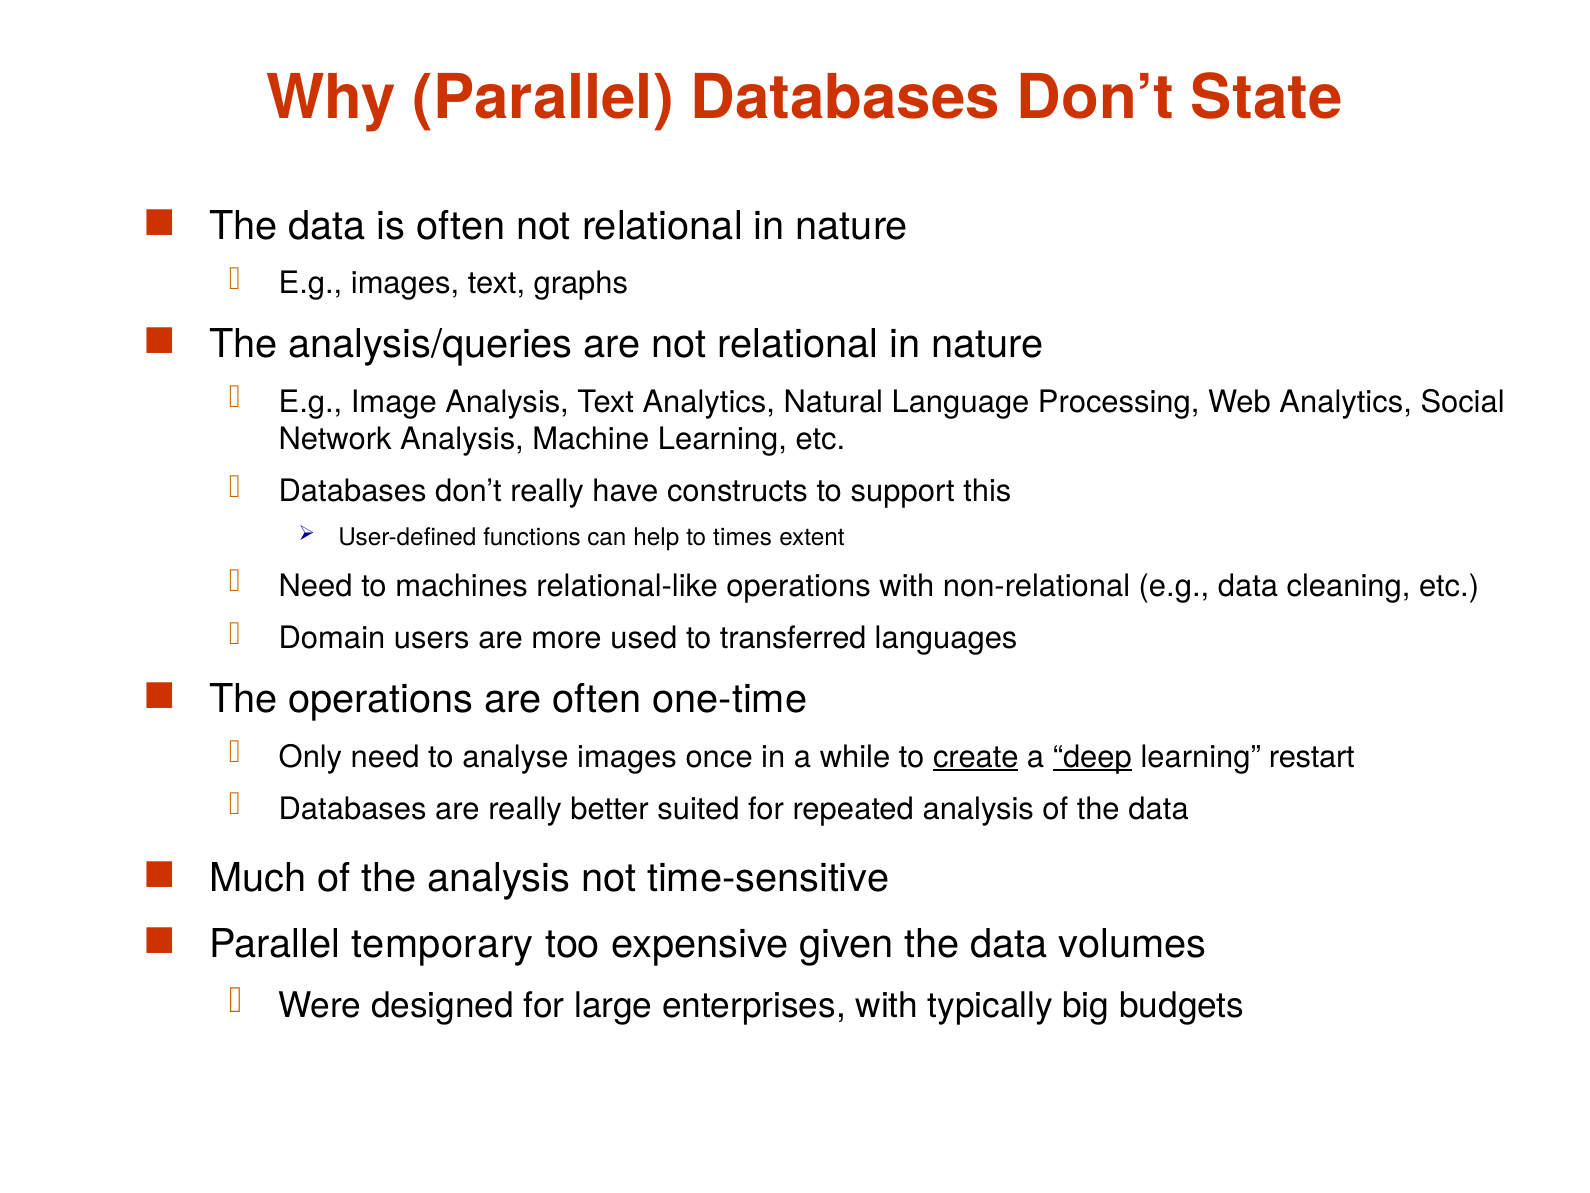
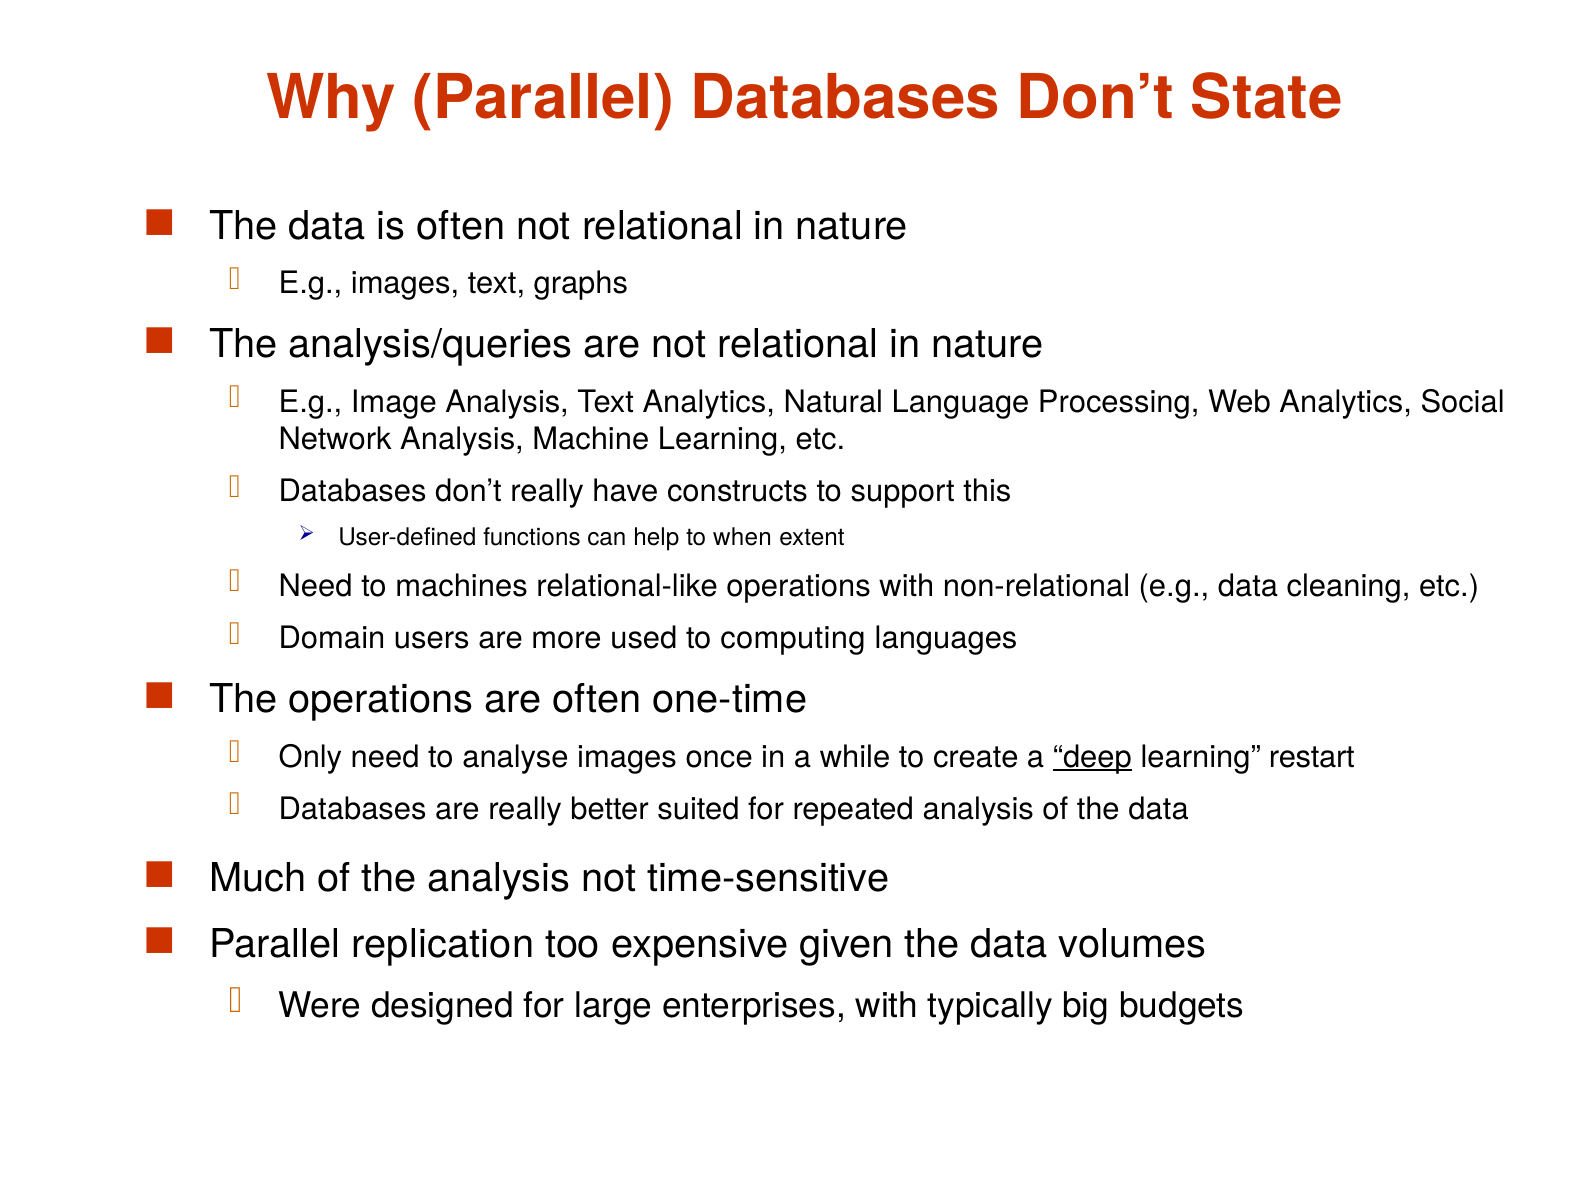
times: times -> when
transferred: transferred -> computing
create underline: present -> none
temporary: temporary -> replication
